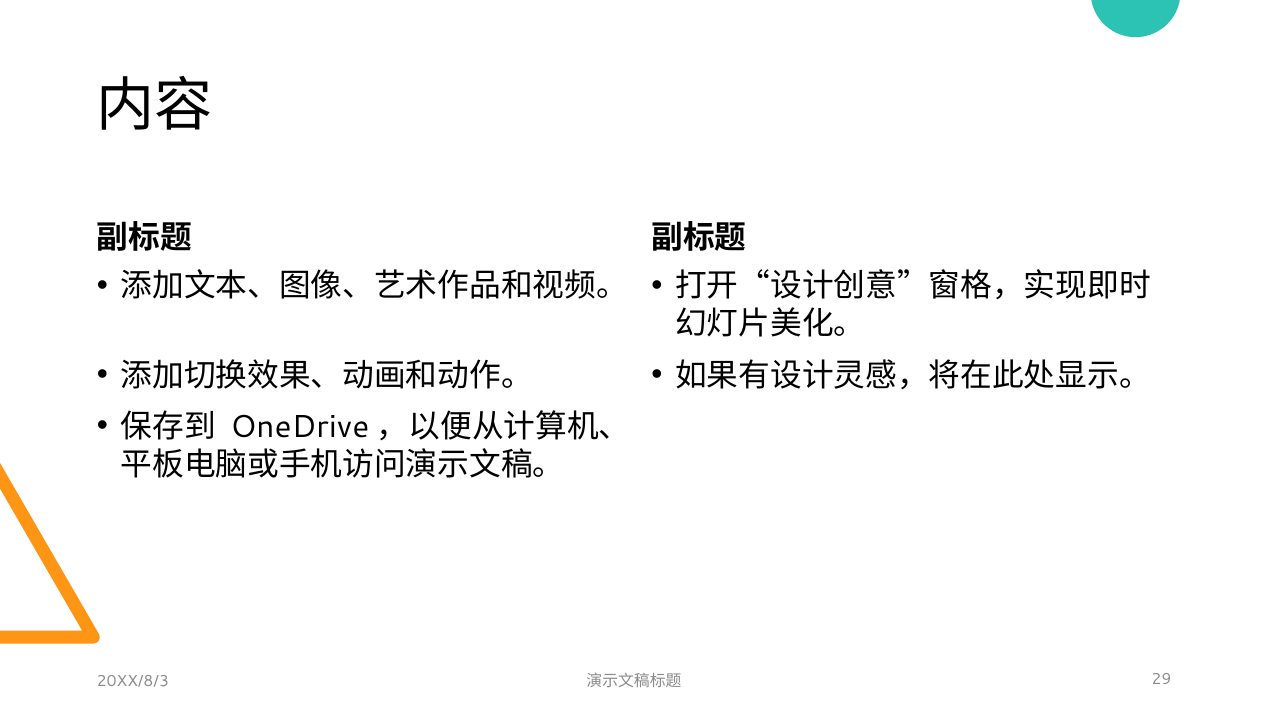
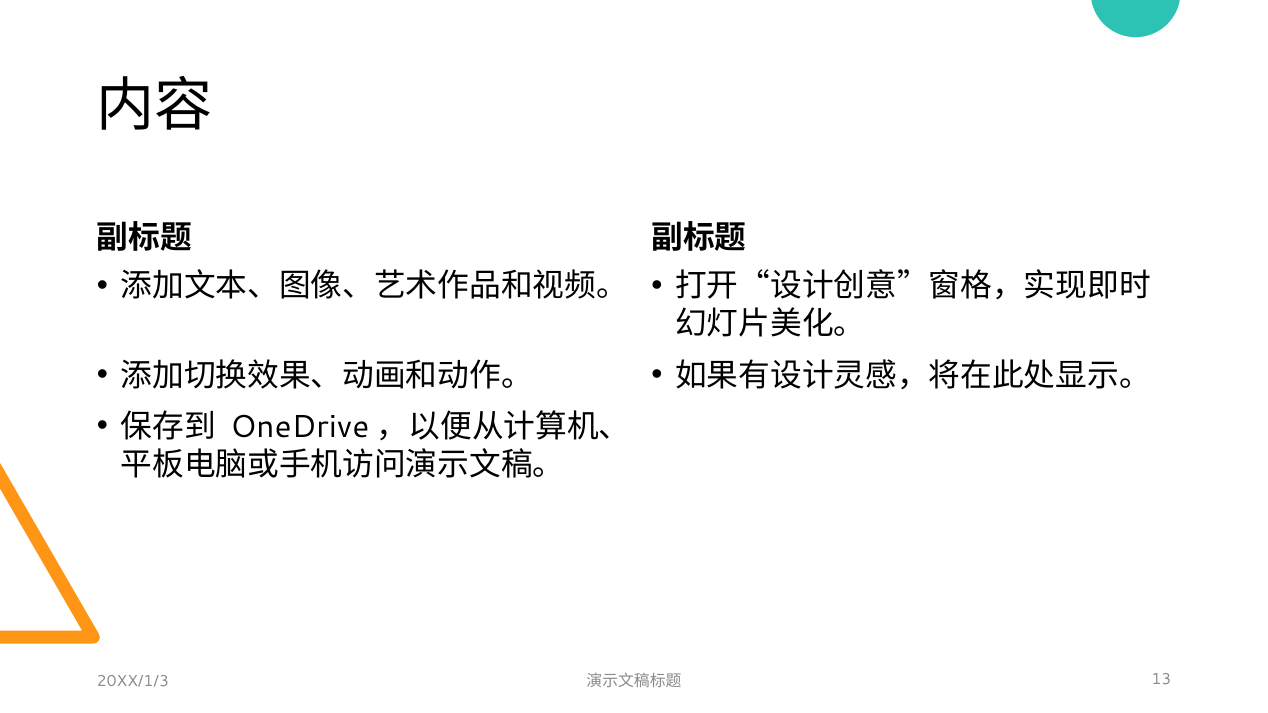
20XX/8/3: 20XX/8/3 -> 20XX/1/3
29: 29 -> 13
